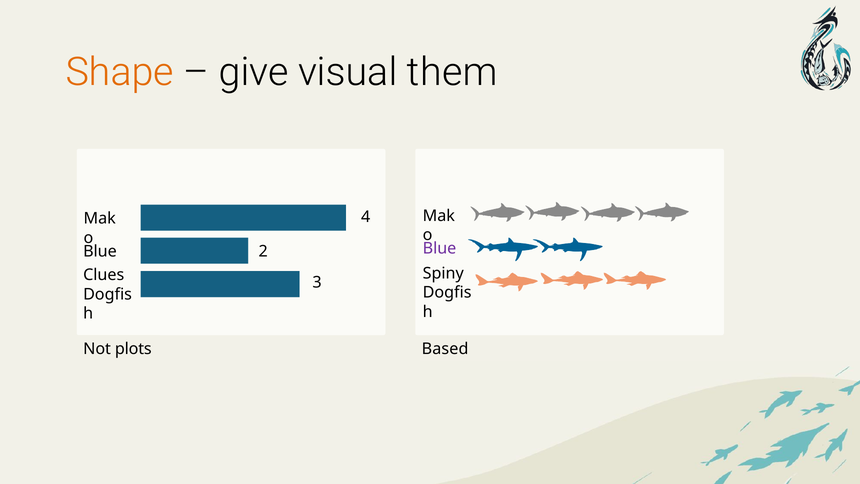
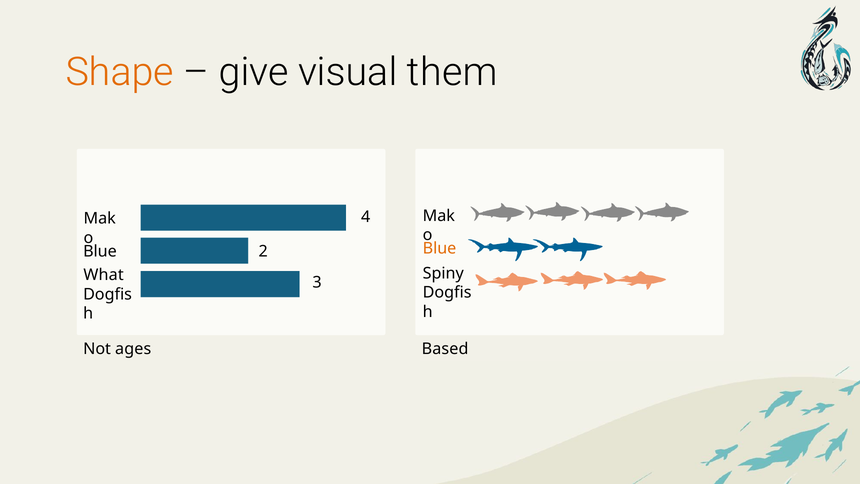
Blue at (439, 248) colour: purple -> orange
Clues: Clues -> What
plots: plots -> ages
